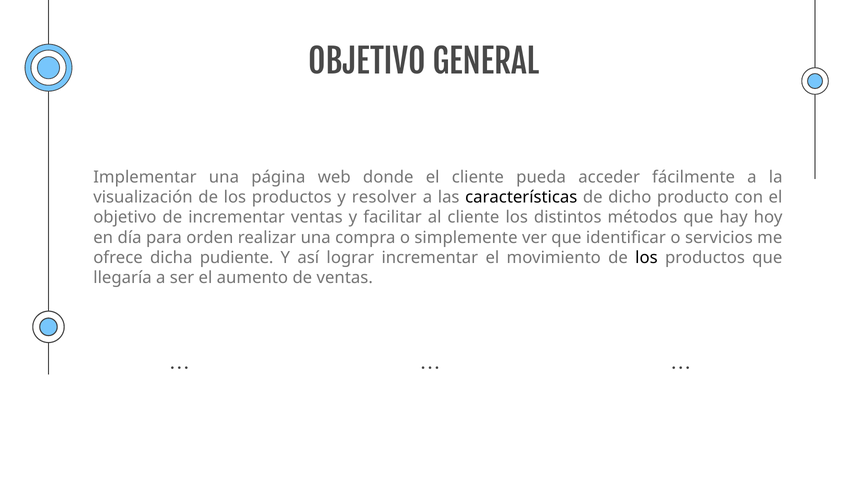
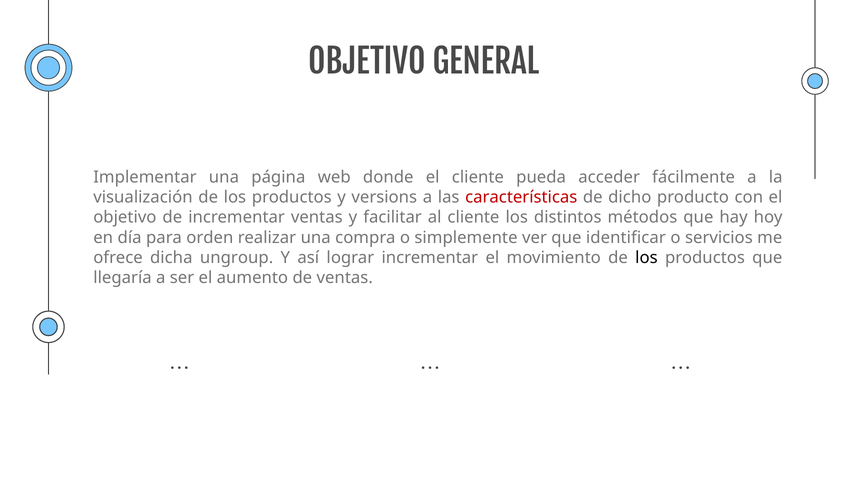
resolver: resolver -> versions
características colour: black -> red
pudiente: pudiente -> ungroup
